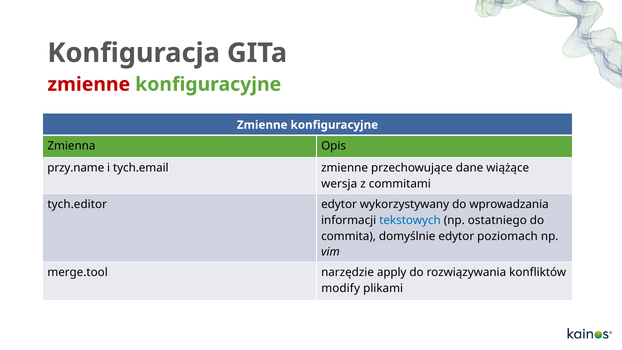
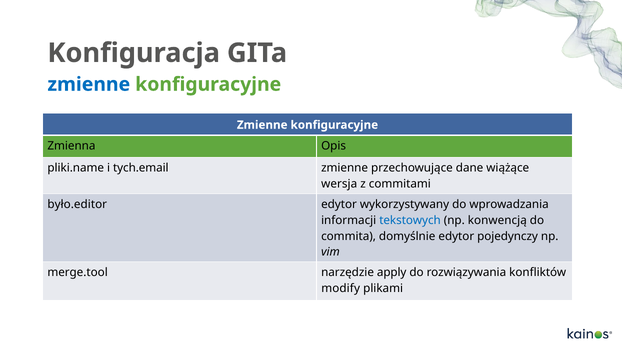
zmienne at (89, 84) colour: red -> blue
przy.name: przy.name -> pliki.name
tych.editor: tych.editor -> było.editor
ostatniego: ostatniego -> konwencją
poziomach: poziomach -> pojedynczy
